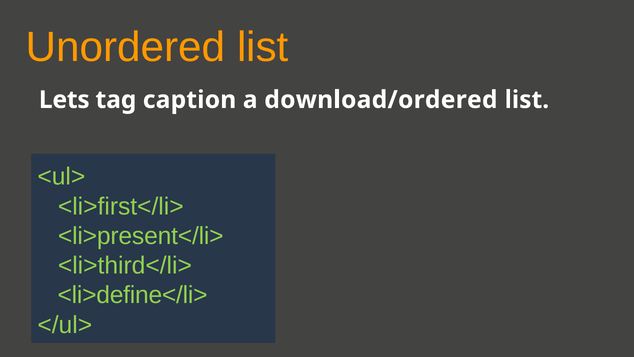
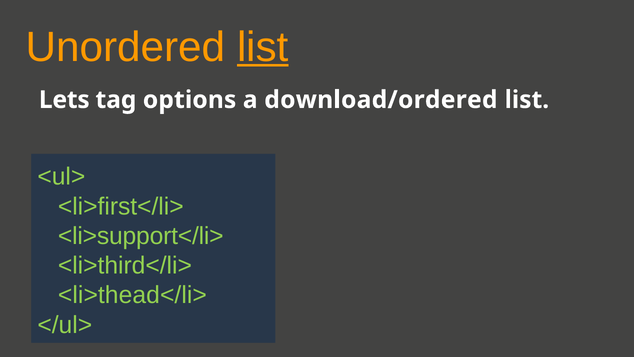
list at (263, 47) underline: none -> present
caption: caption -> options
<li>present</li>: <li>present</li> -> <li>support</li>
<li>define</li>: <li>define</li> -> <li>thead</li>
